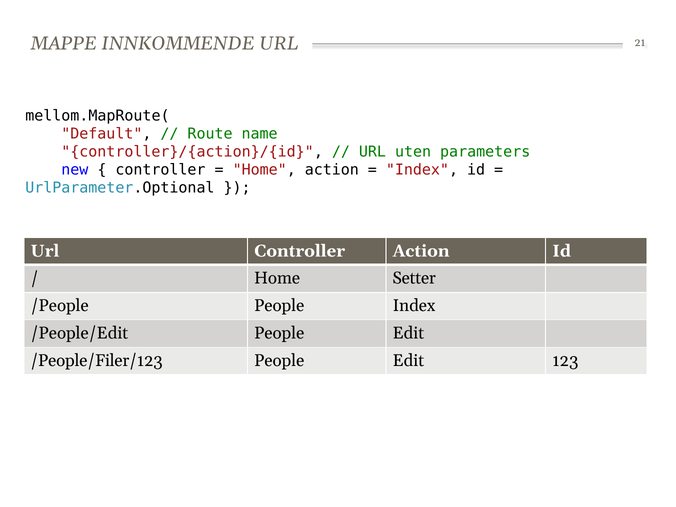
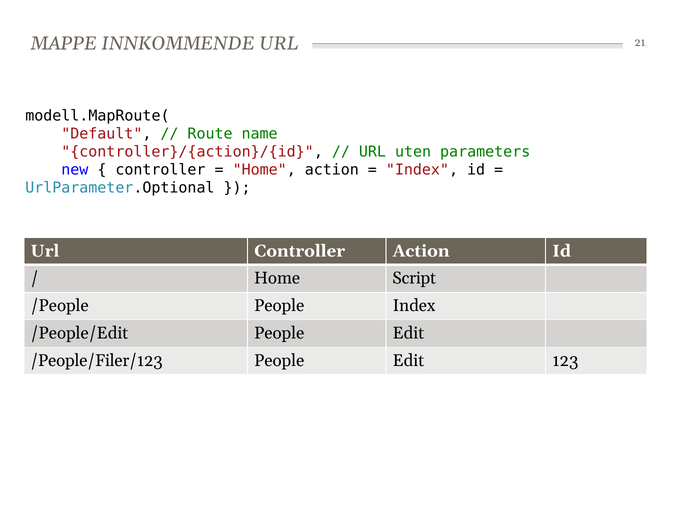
mellom.MapRoute(: mellom.MapRoute( -> modell.MapRoute(
Setter: Setter -> Script
